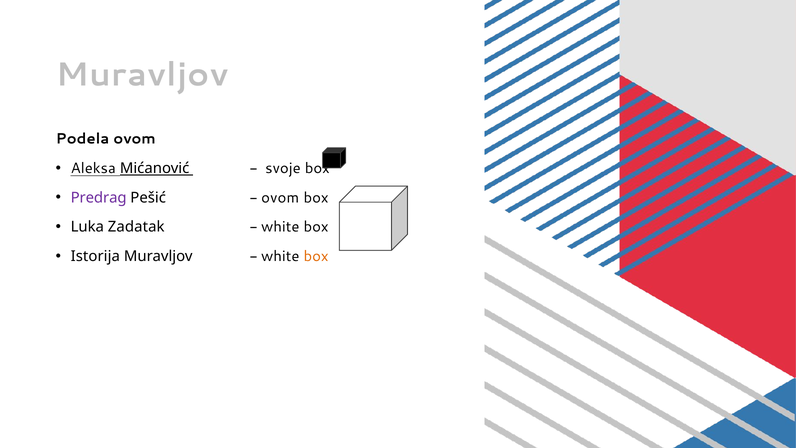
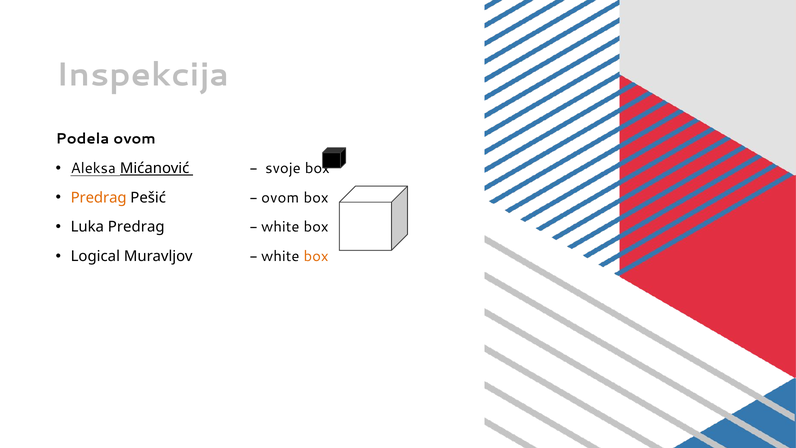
Muravljov at (142, 75): Muravljov -> Inspekcija
Predrag at (99, 198) colour: purple -> orange
Luka Zadatak: Zadatak -> Predrag
Istorija: Istorija -> Logical
